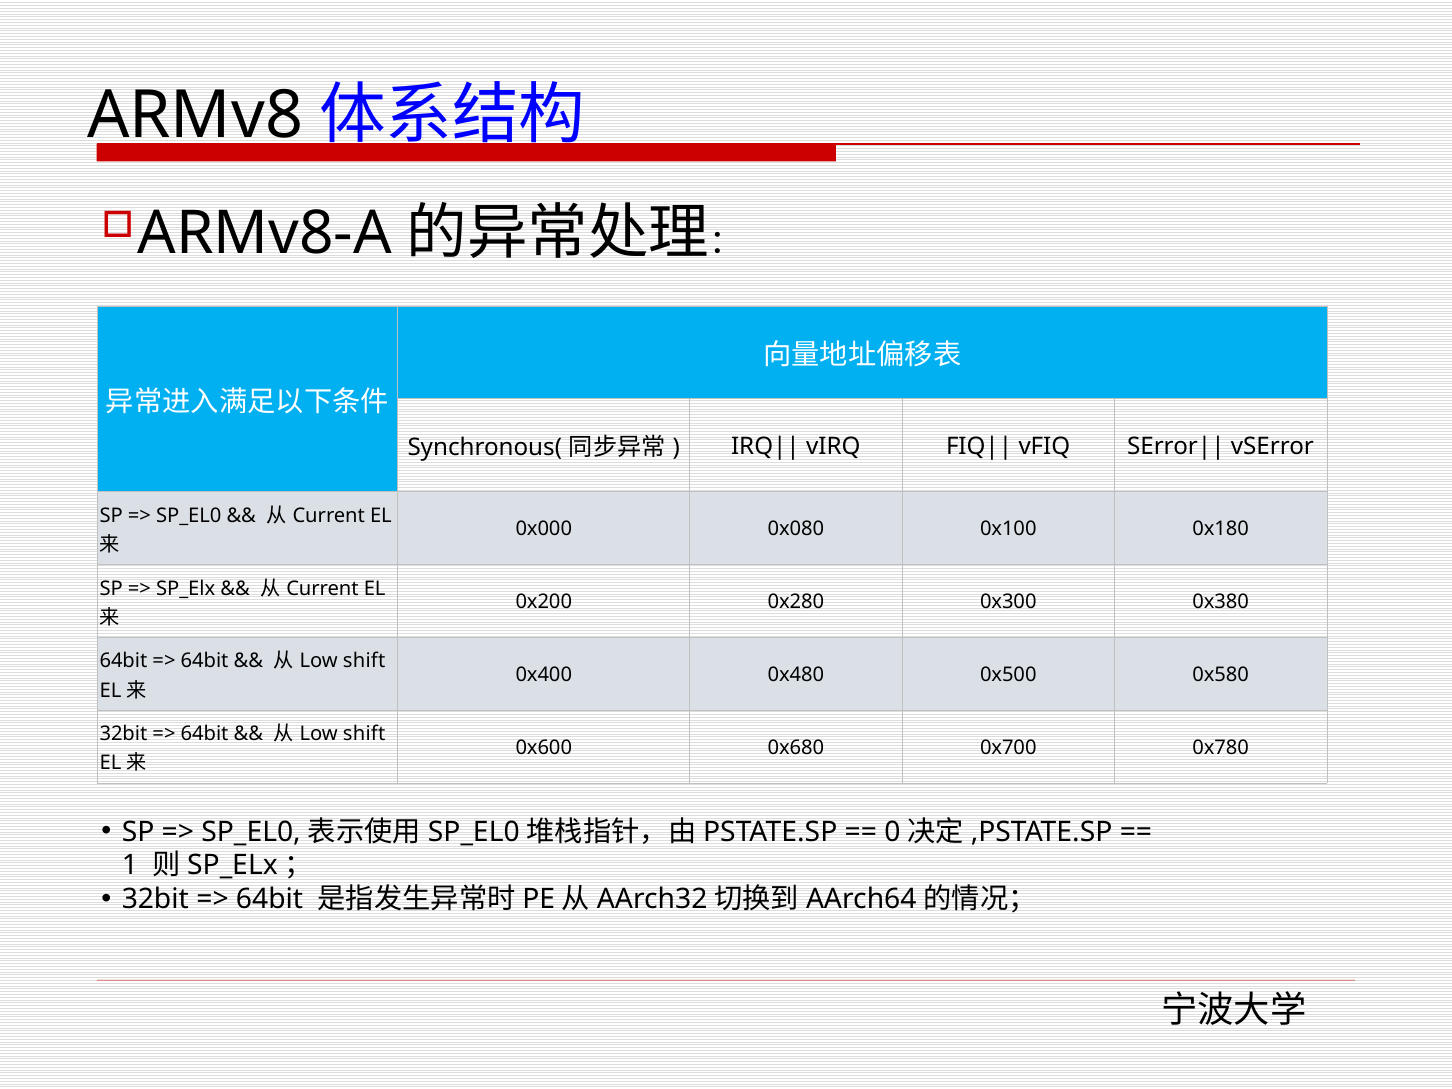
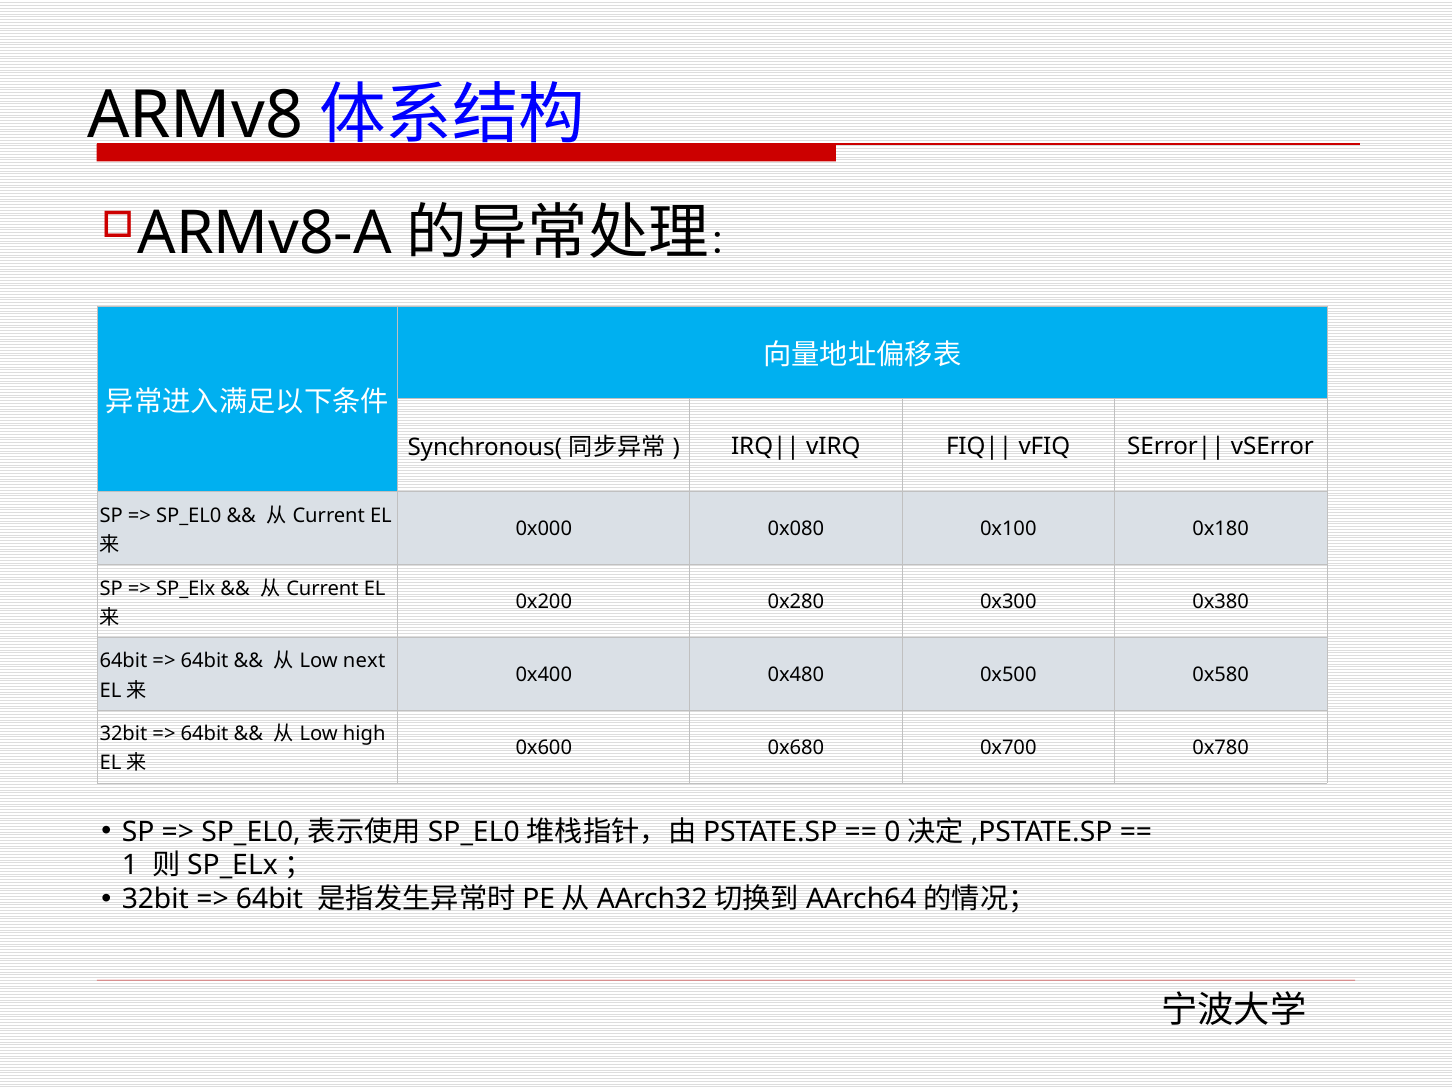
shift at (364, 661): shift -> next
shift at (364, 734): shift -> high
